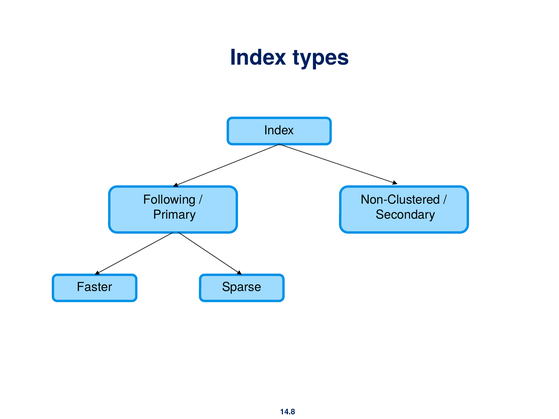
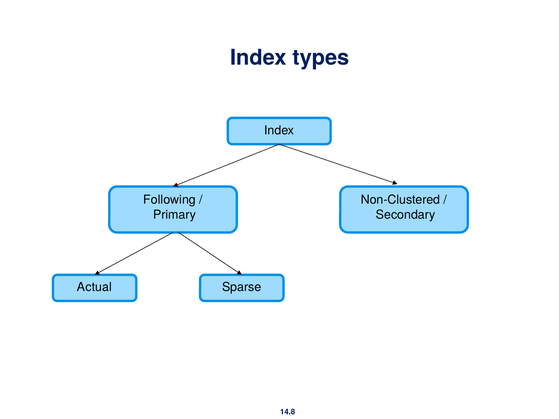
Faster: Faster -> Actual
